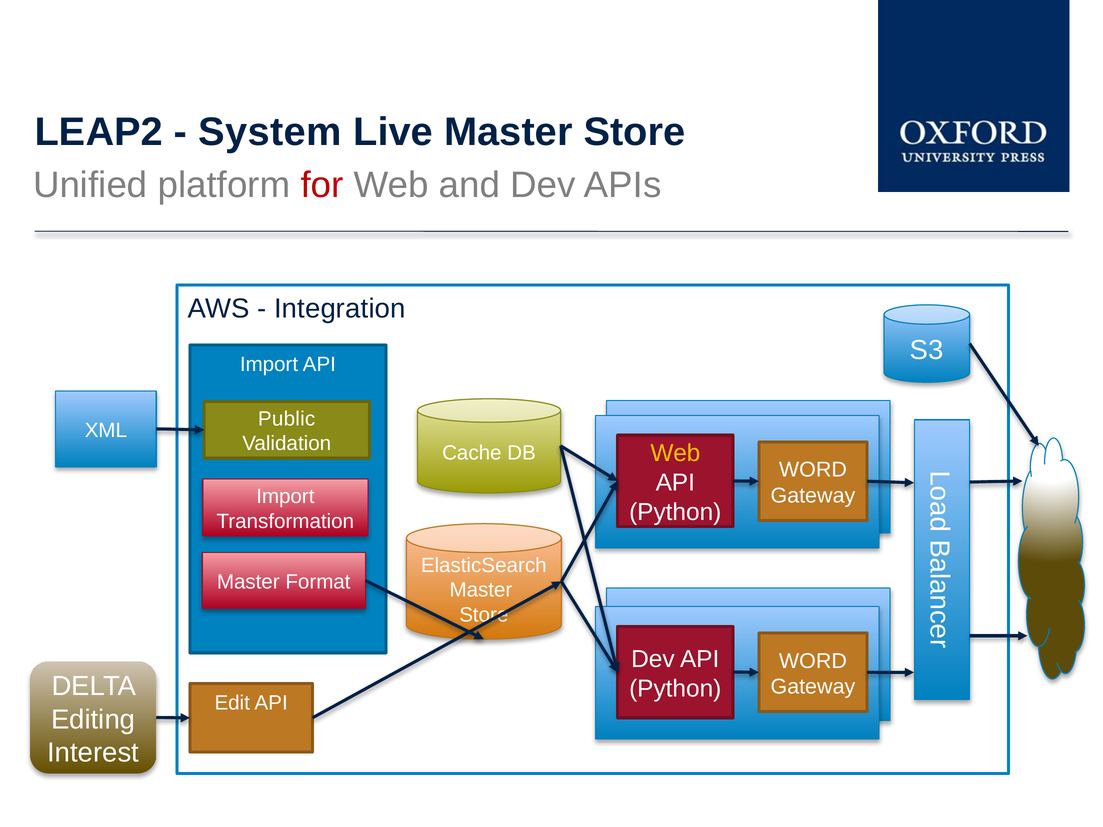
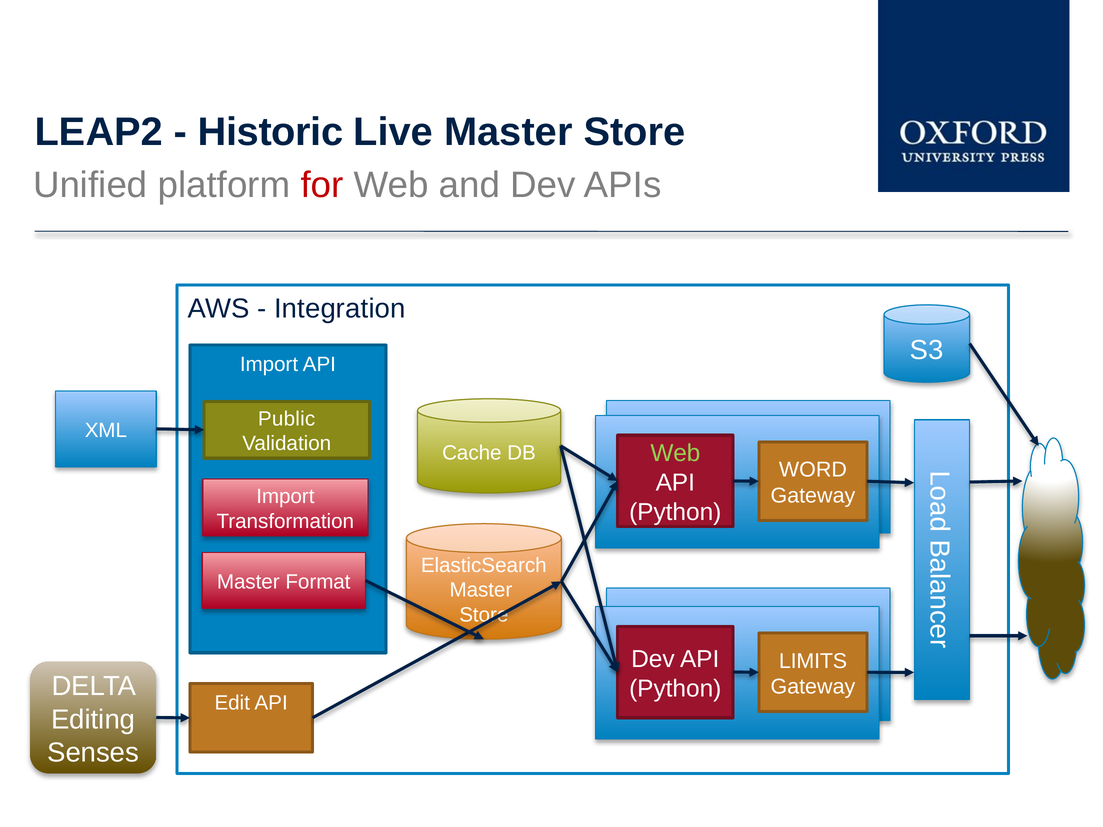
System: System -> Historic
Web at (675, 453) colour: yellow -> light green
WORD at (813, 661): WORD -> LIMITS
Interest: Interest -> Senses
